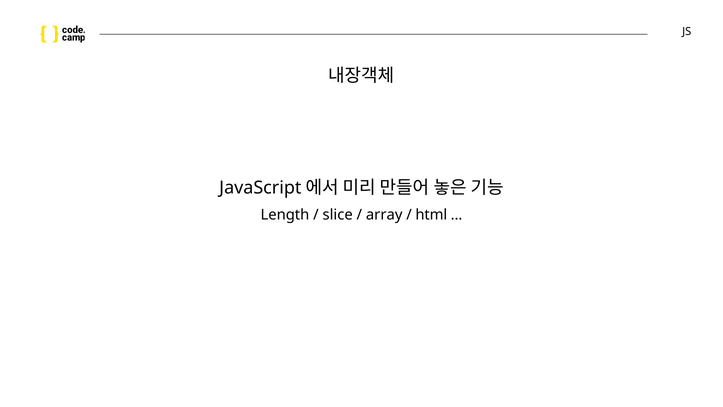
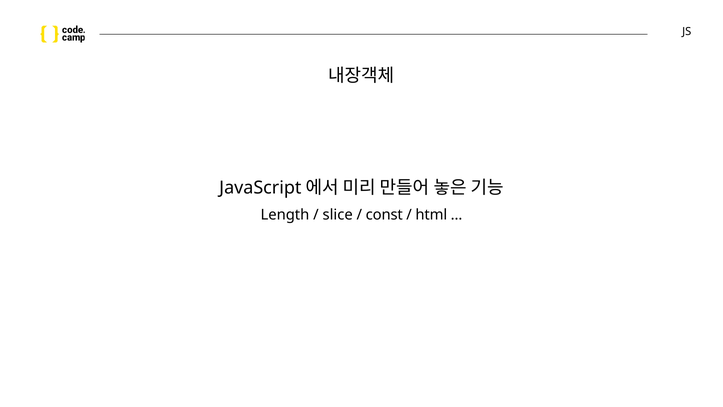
array: array -> const
